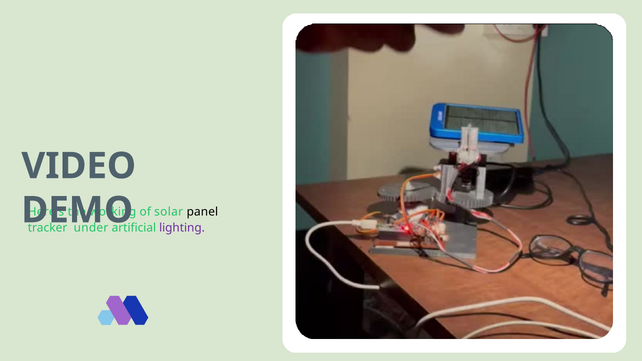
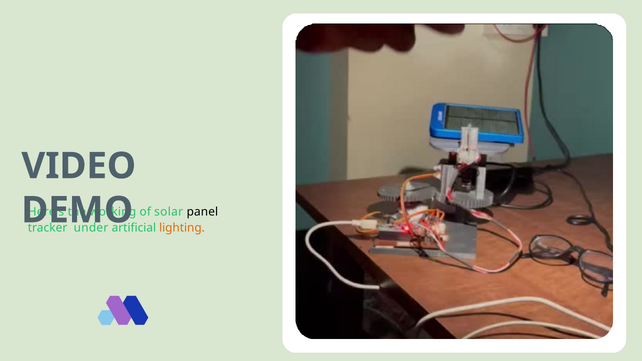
lighting colour: purple -> orange
